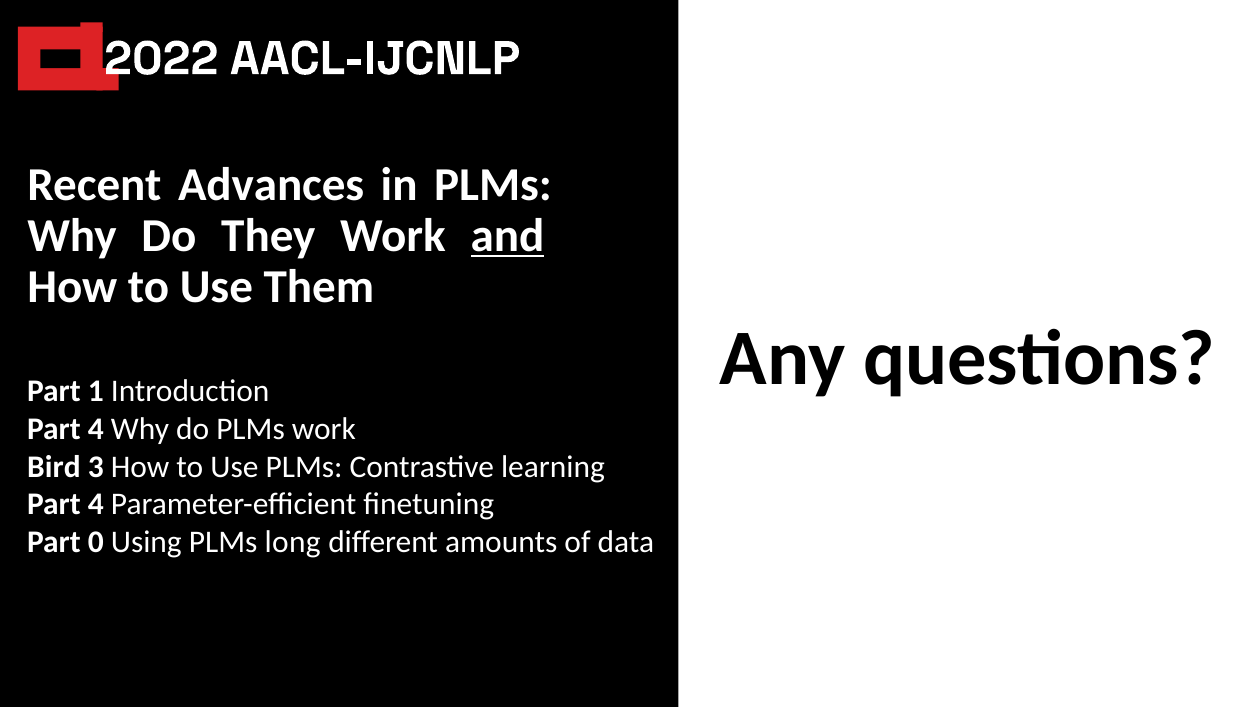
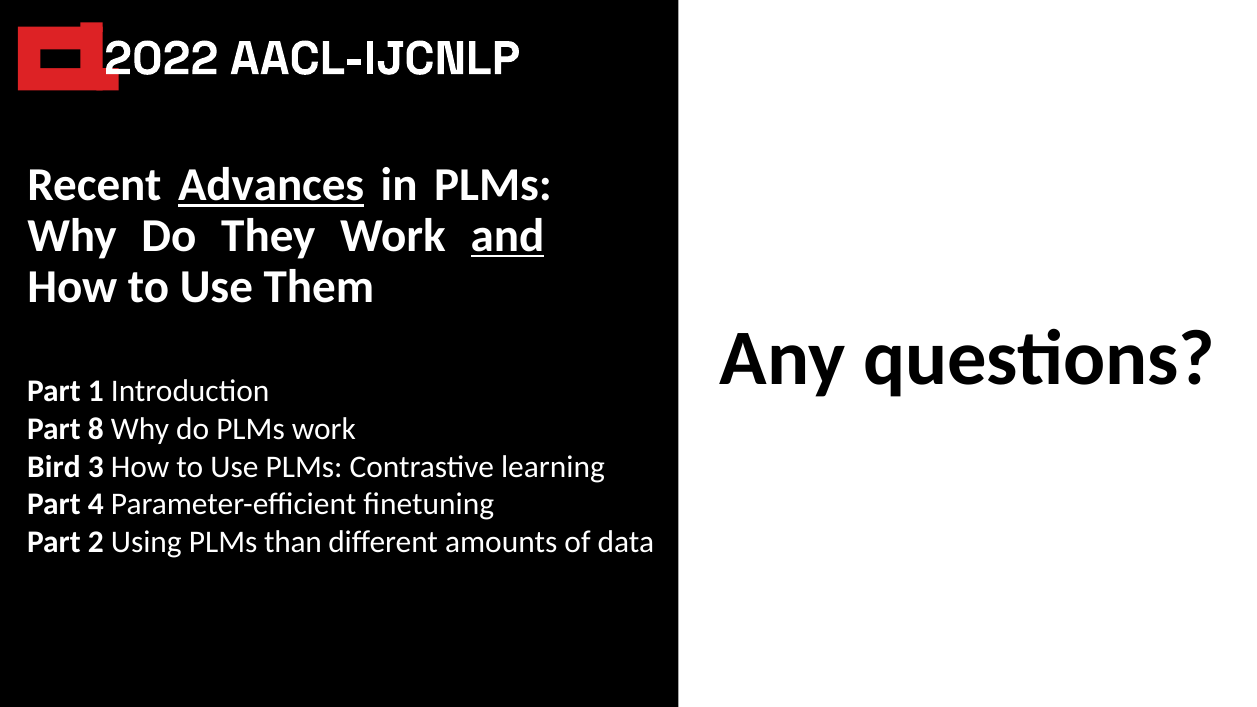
Advances underline: none -> present
4 at (96, 429): 4 -> 8
0: 0 -> 2
long: long -> than
